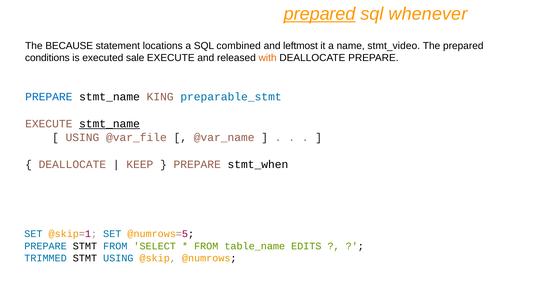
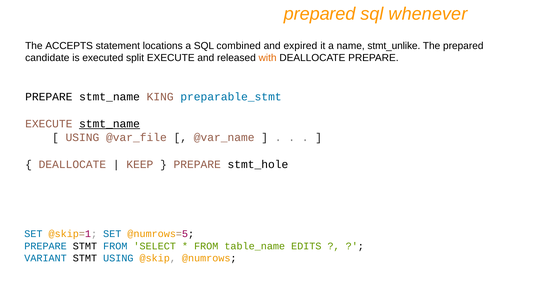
prepared at (320, 14) underline: present -> none
BECAUSE: BECAUSE -> ACCEPTS
leftmost: leftmost -> expired
stmt_video: stmt_video -> stmt_unlike
conditions: conditions -> candidate
sale: sale -> split
PREPARE at (49, 97) colour: blue -> black
stmt_when: stmt_when -> stmt_hole
TRIMMED: TRIMMED -> VARIANT
